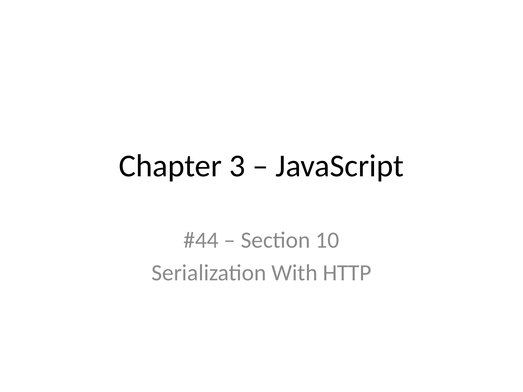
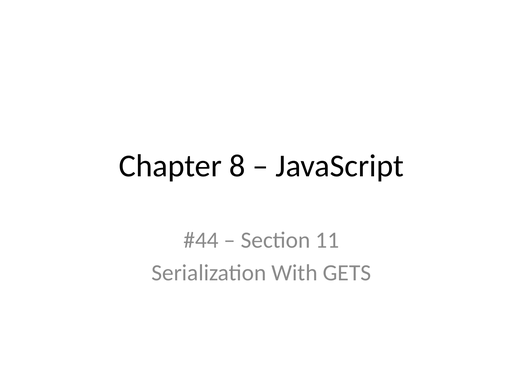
3: 3 -> 8
10: 10 -> 11
HTTP: HTTP -> GETS
